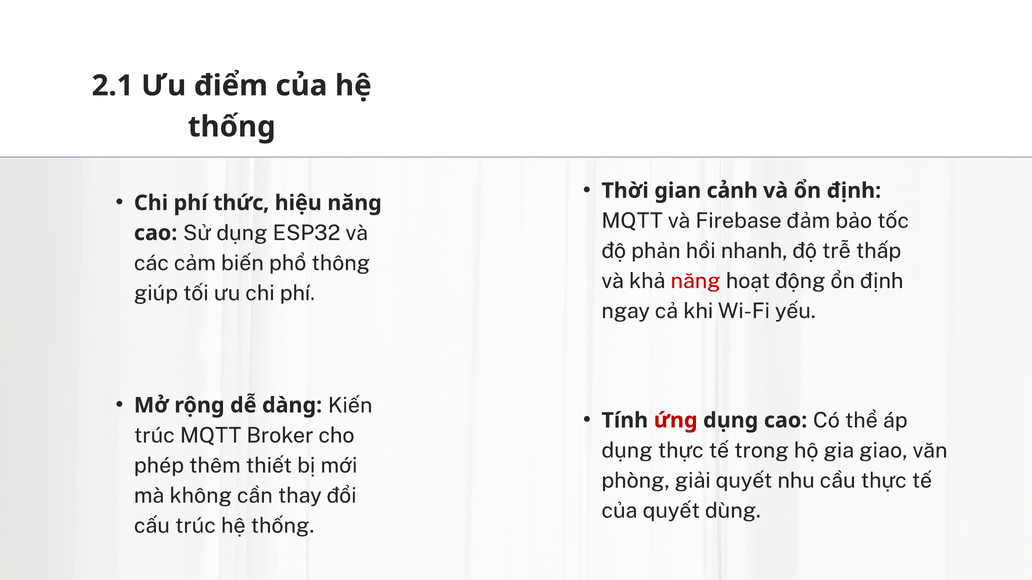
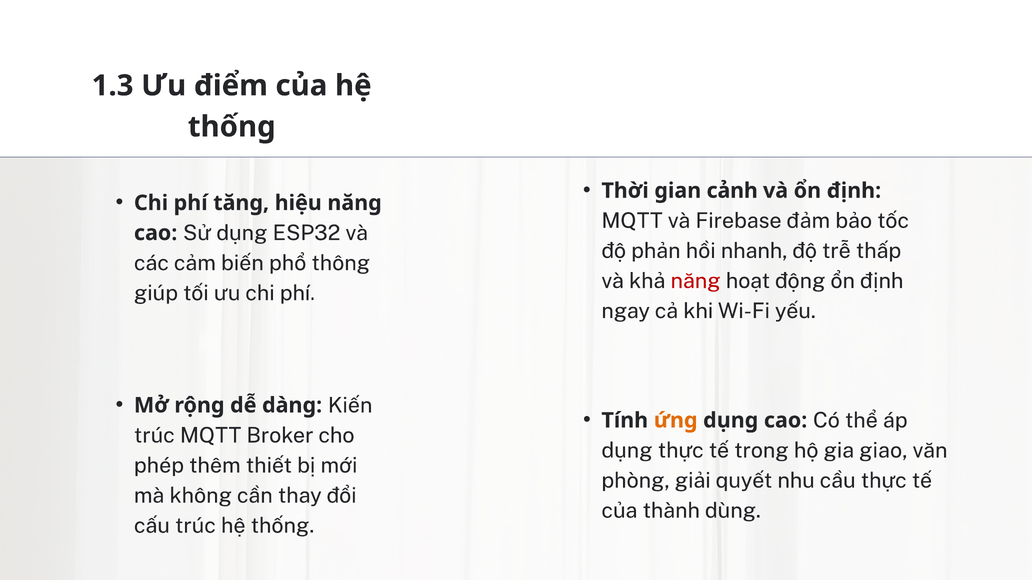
2.1: 2.1 -> 1.3
thức: thức -> tăng
ứng colour: red -> orange
của quyết: quyết -> thành
